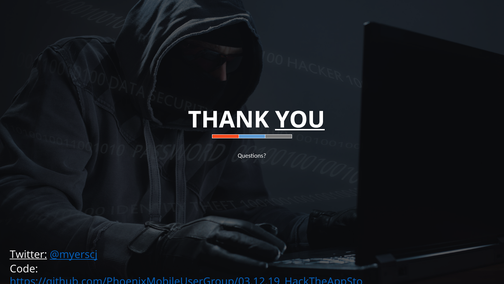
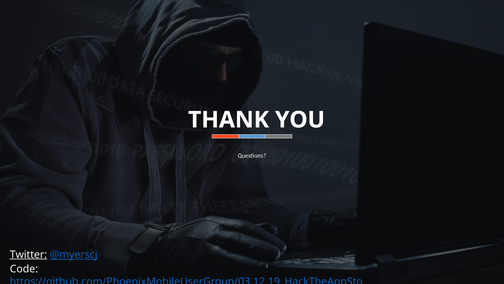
YOU underline: present -> none
